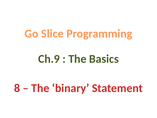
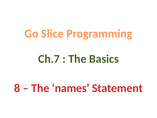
Ch.9: Ch.9 -> Ch.7
binary: binary -> names
